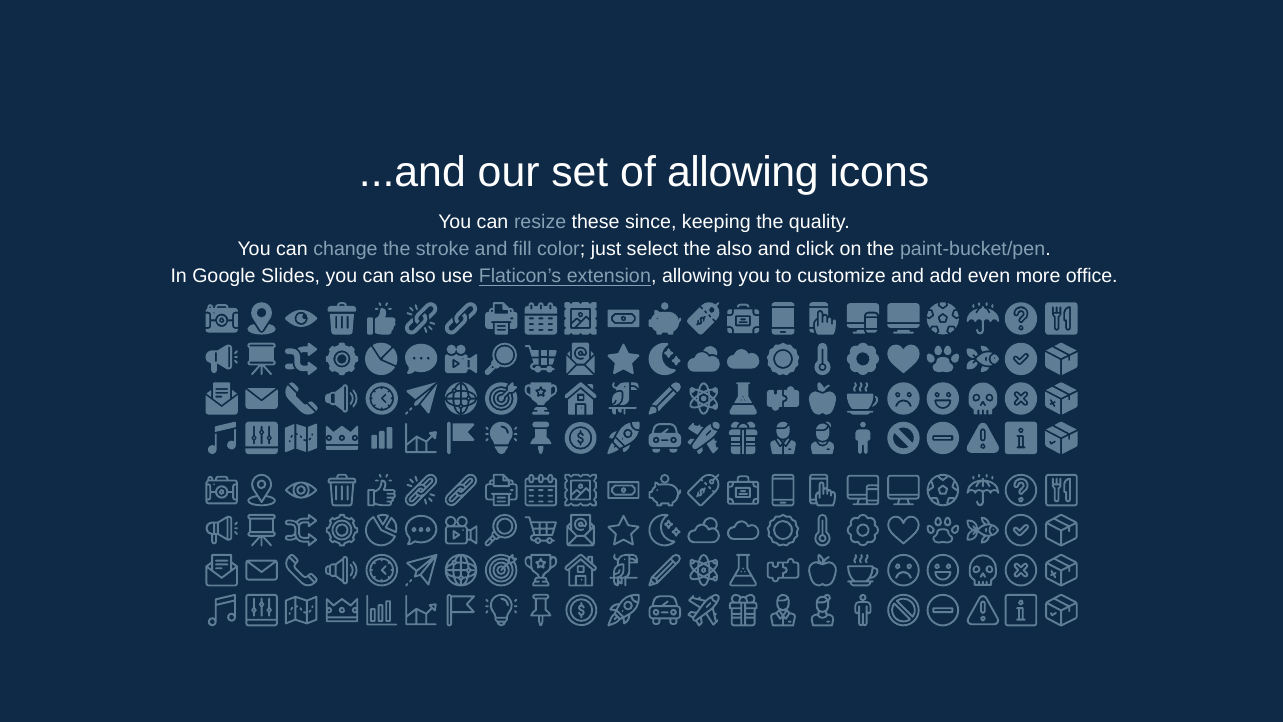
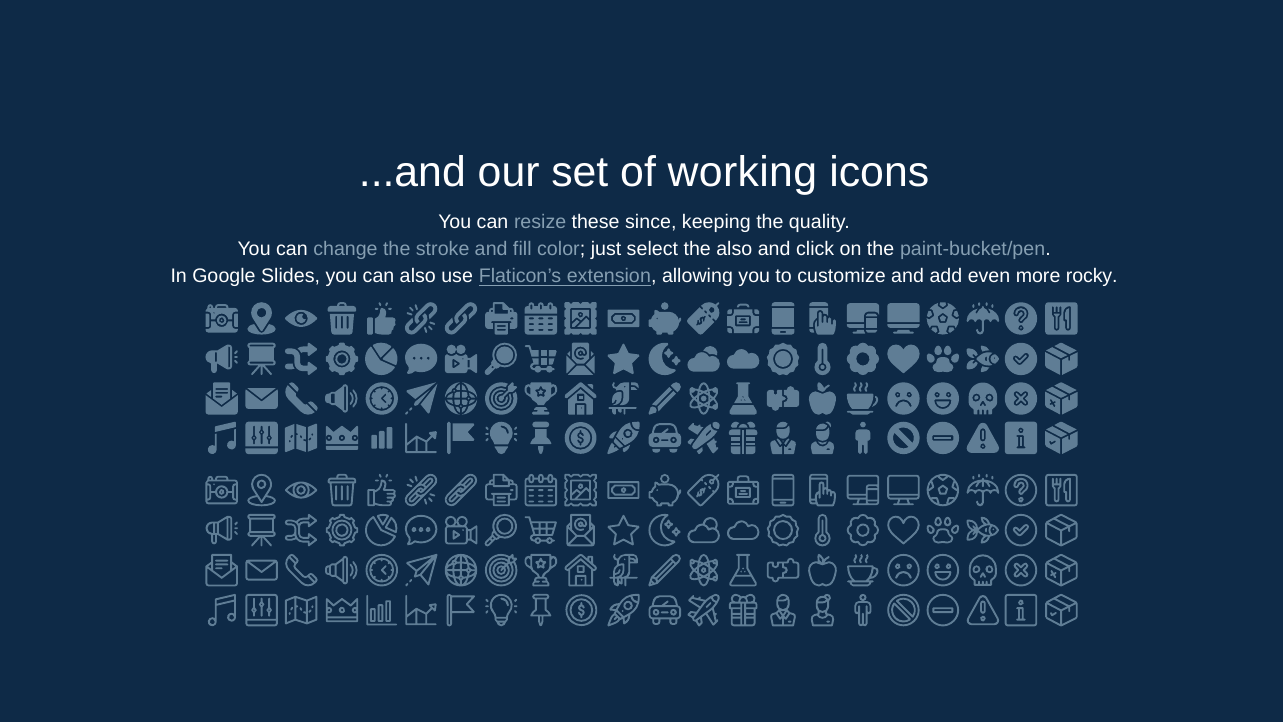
of allowing: allowing -> working
office: office -> rocky
